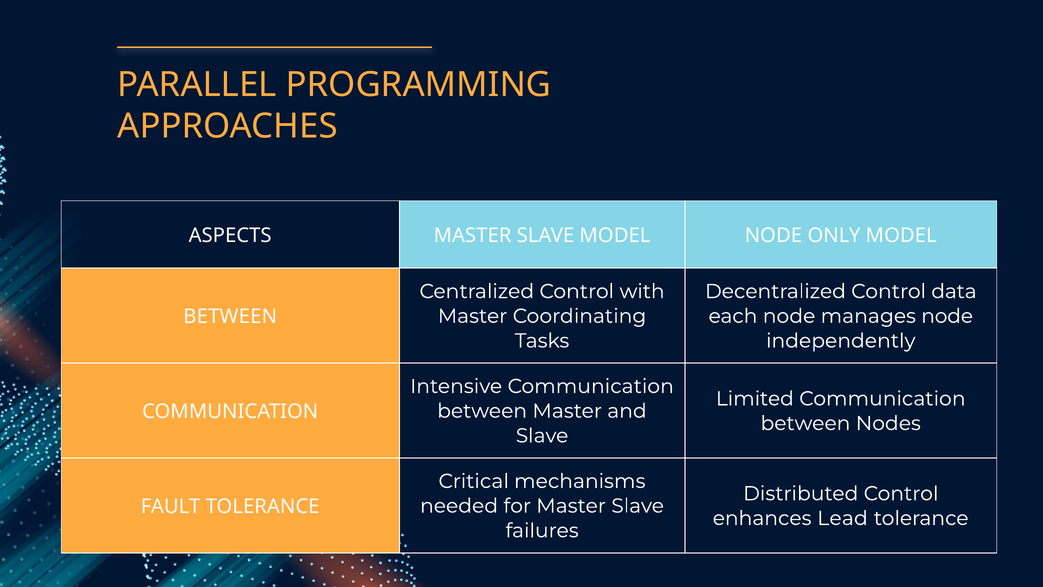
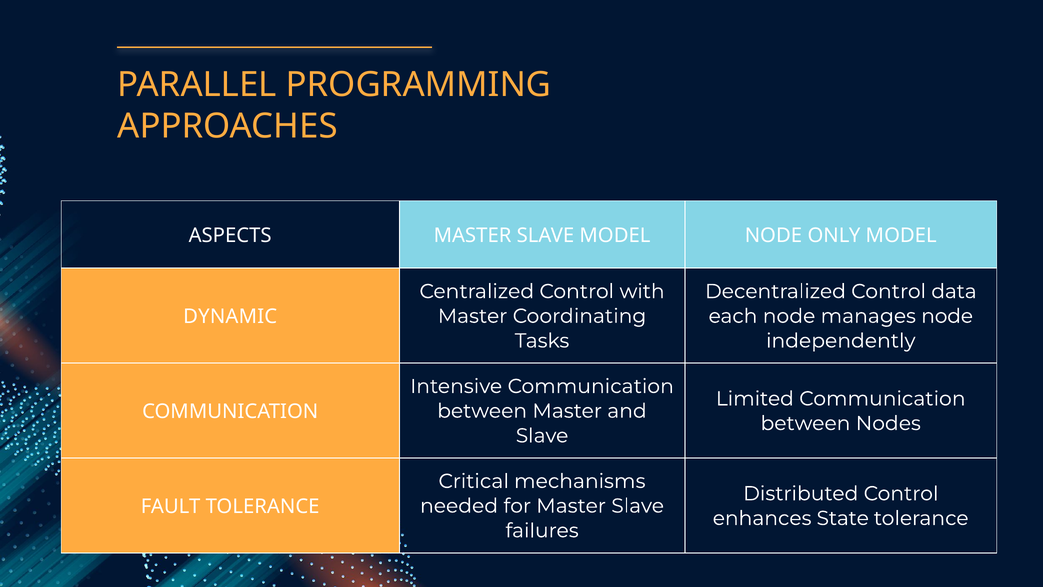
BETWEEN at (230, 317): BETWEEN -> DYNAMIC
Lead: Lead -> State
